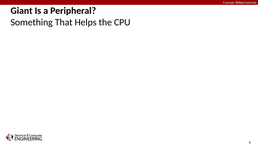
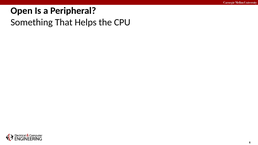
Giant: Giant -> Open
